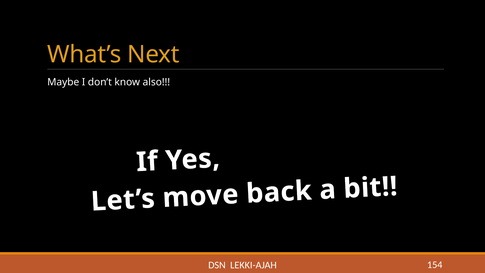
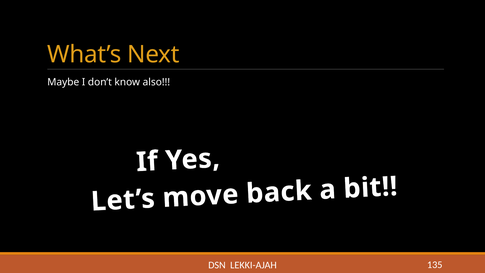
154: 154 -> 135
